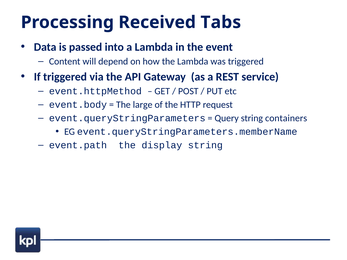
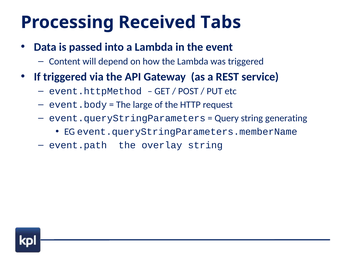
containers: containers -> generating
display: display -> overlay
